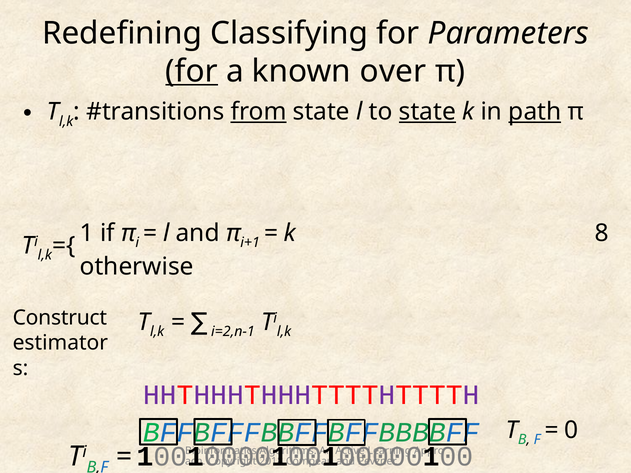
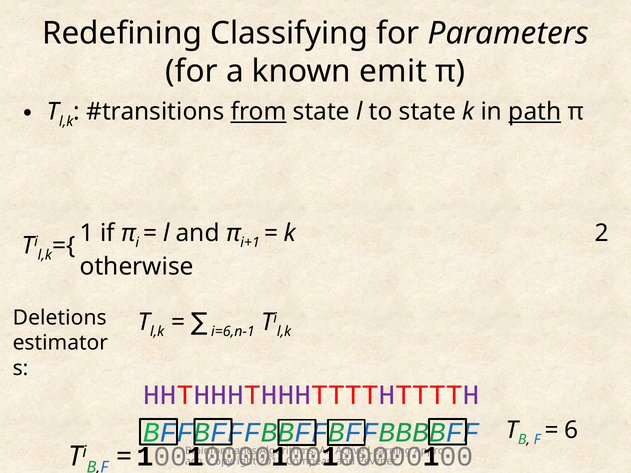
for at (192, 71) underline: present -> none
over: over -> emit
state at (427, 112) underline: present -> none
8: 8 -> 2
Construct: Construct -> Deletions
i=2,n-1: i=2,n-1 -> i=6,n-1
0: 0 -> 6
